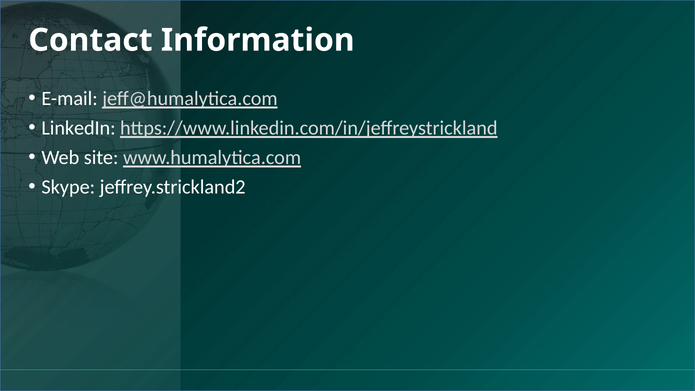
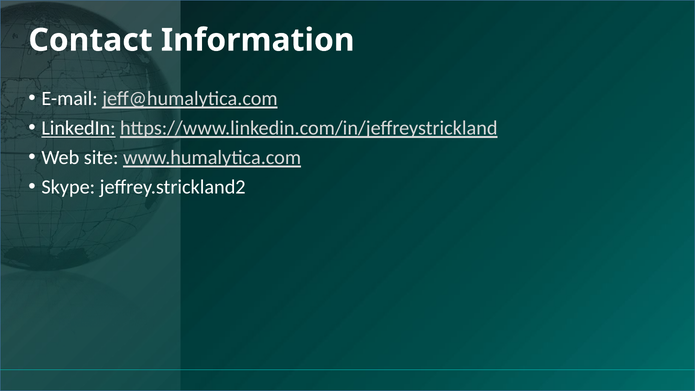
LinkedIn underline: none -> present
